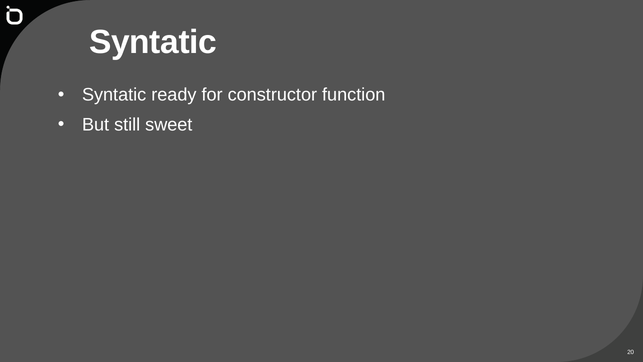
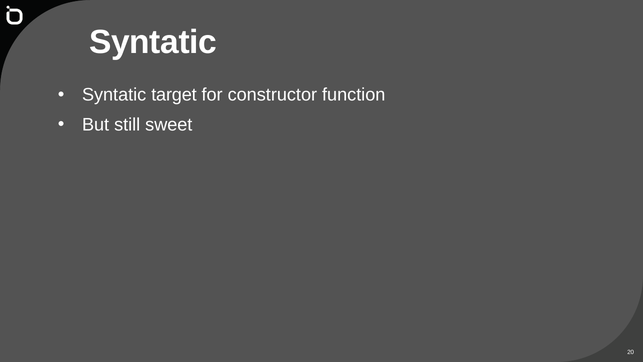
ready: ready -> target
